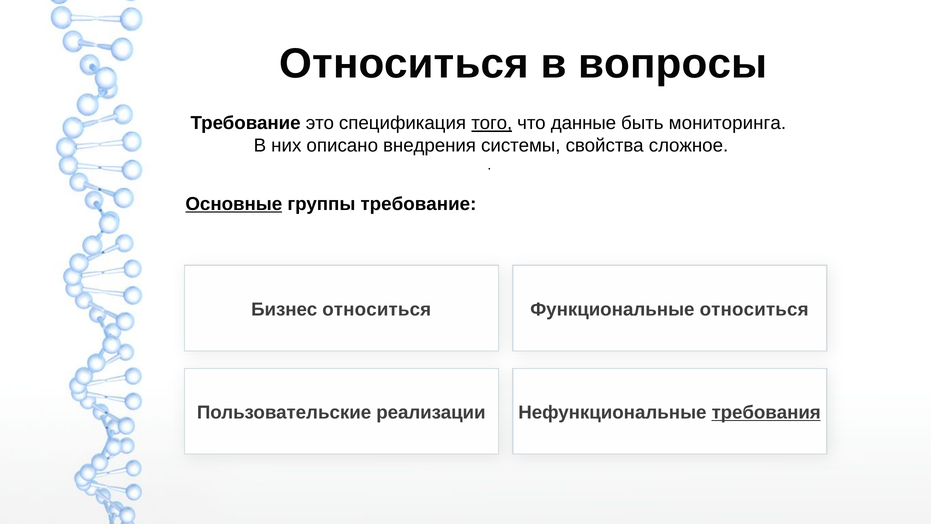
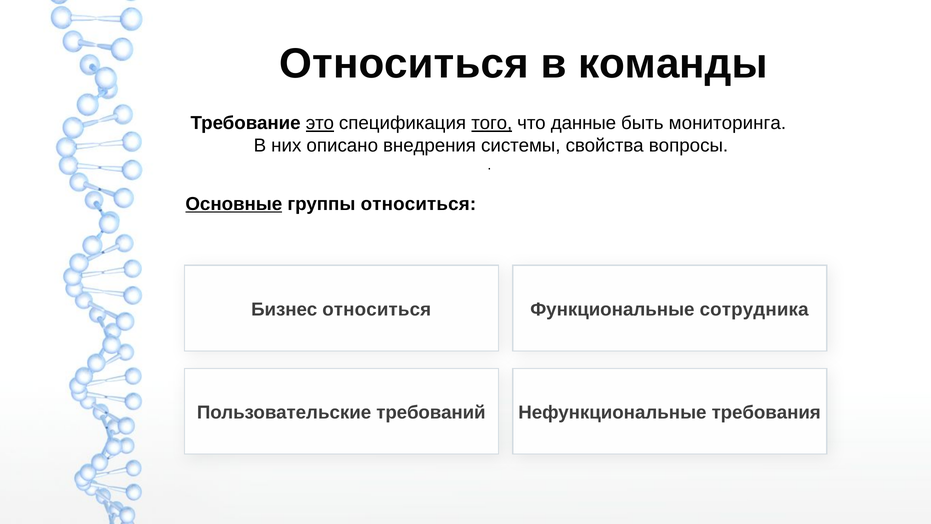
вопросы: вопросы -> команды
это underline: none -> present
сложное: сложное -> вопросы
группы требование: требование -> относиться
Функциональные относиться: относиться -> сотрудника
реализации: реализации -> требований
требования underline: present -> none
